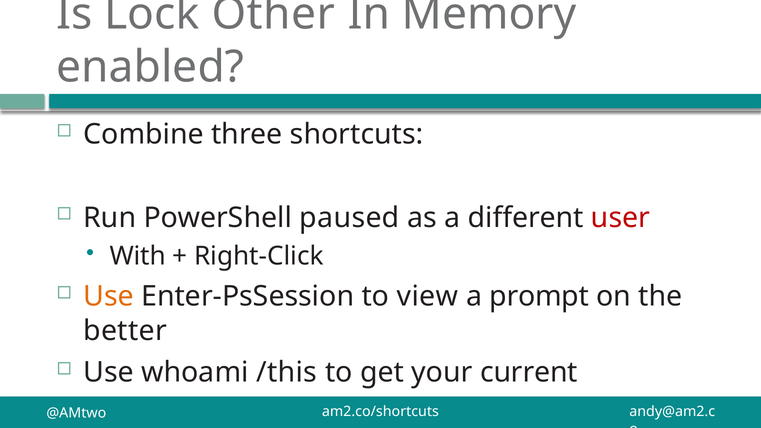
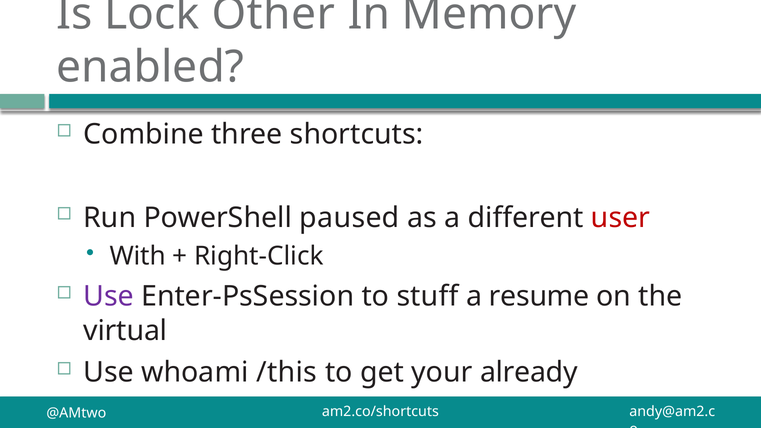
Use at (109, 297) colour: orange -> purple
view: view -> stuff
prompt: prompt -> resume
better: better -> virtual
current: current -> already
